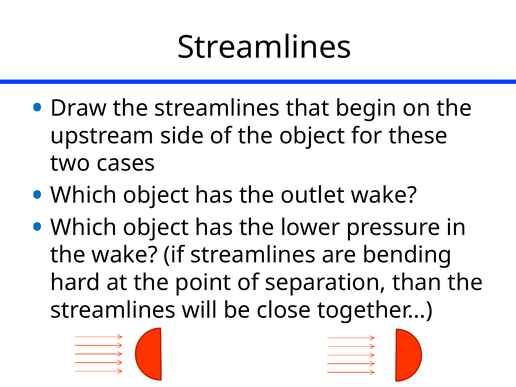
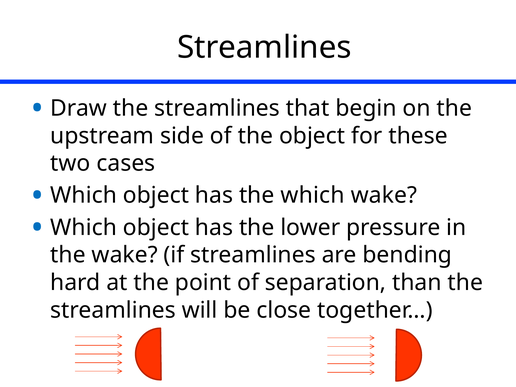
the outlet: outlet -> which
